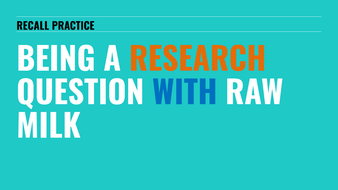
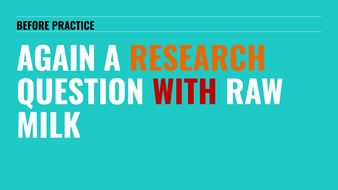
RECALL: RECALL -> BEFORE
BEING: BEING -> AGAIN
WITH colour: blue -> red
